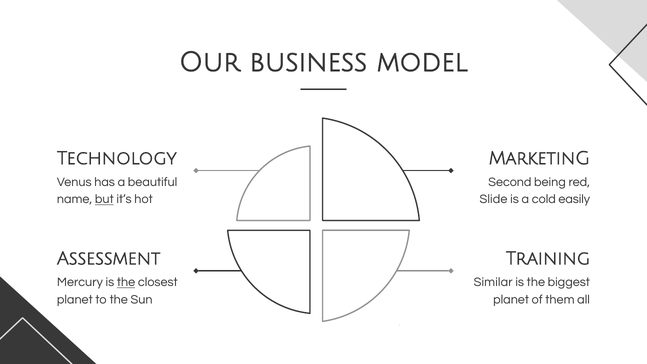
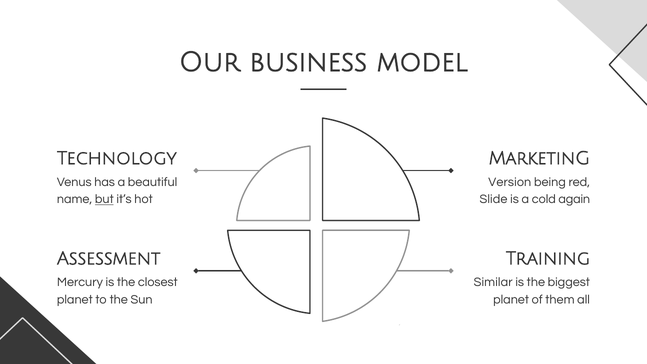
Second: Second -> Version
easily: easily -> again
the at (126, 282) underline: present -> none
